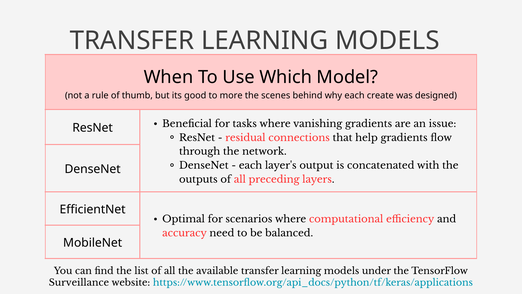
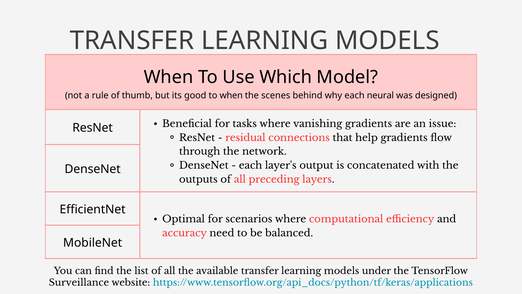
to more: more -> when
create: create -> neural
